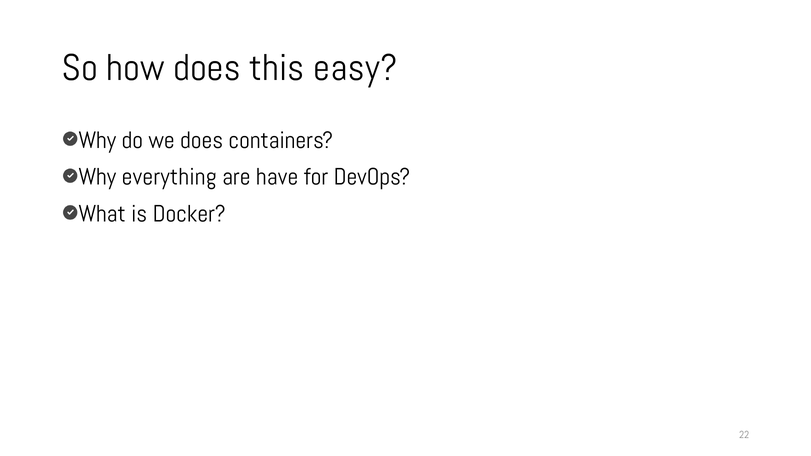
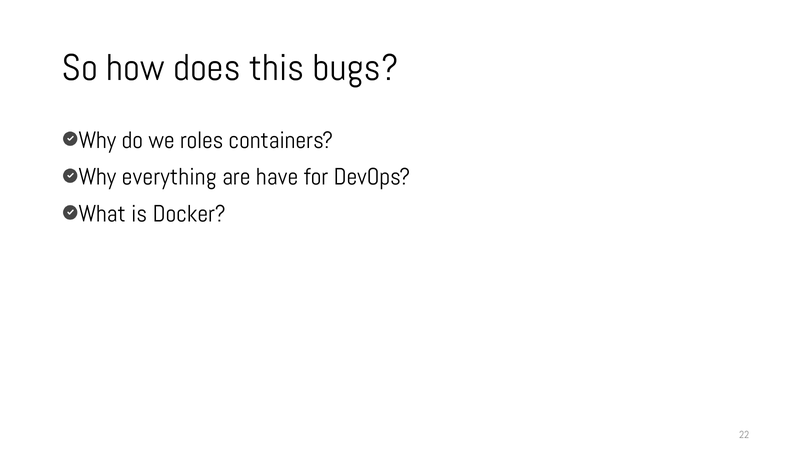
easy: easy -> bugs
we does: does -> roles
